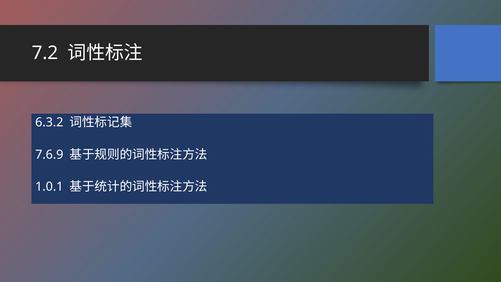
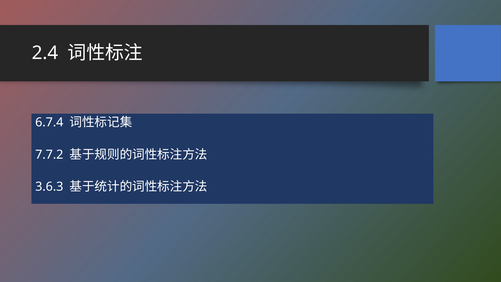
7.2: 7.2 -> 2.4
6.3.2: 6.3.2 -> 6.7.4
7.6.9: 7.6.9 -> 7.7.2
1.0.1: 1.0.1 -> 3.6.3
